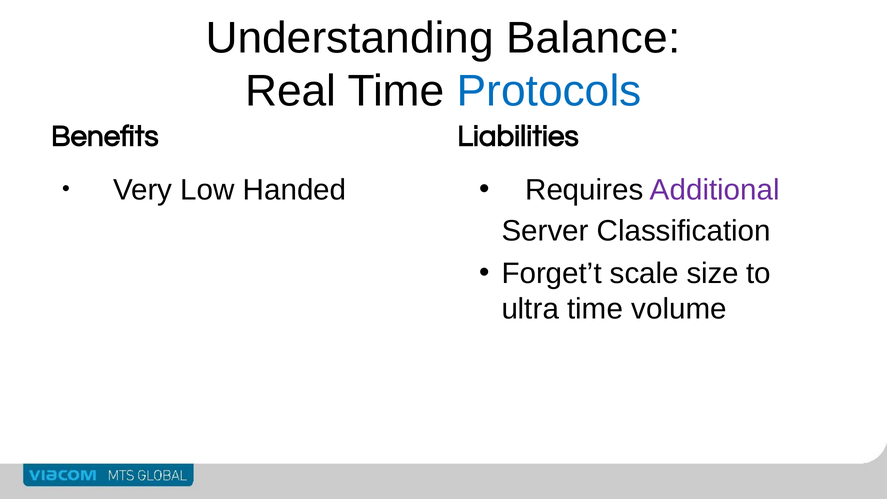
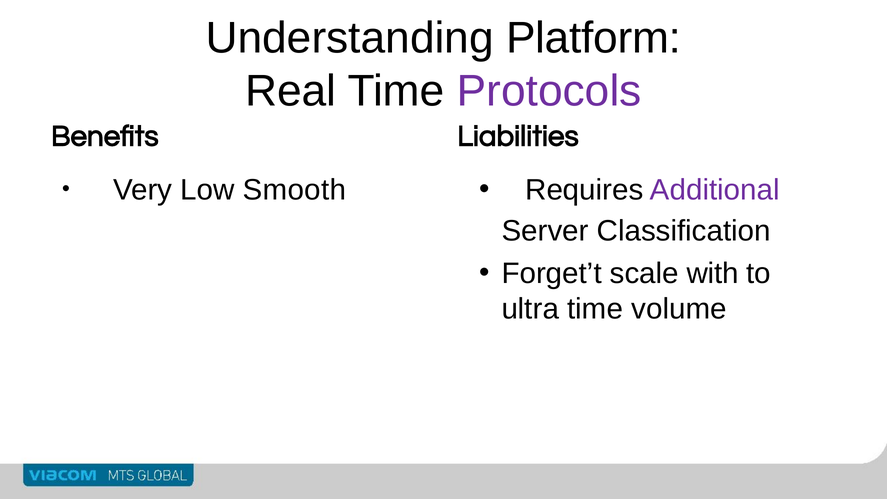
Balance: Balance -> Platform
Protocols colour: blue -> purple
Handed: Handed -> Smooth
size: size -> with
